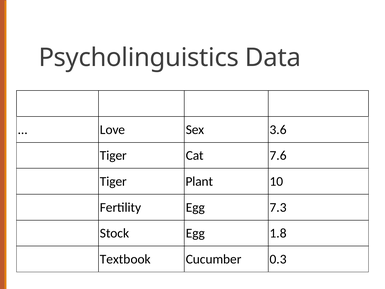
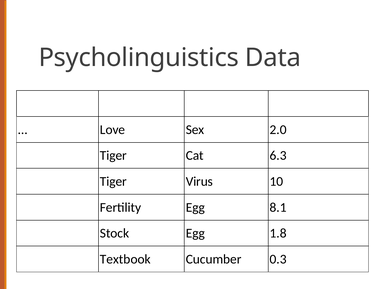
3.6: 3.6 -> 2.0
7.6: 7.6 -> 6.3
Plant: Plant -> Virus
7.3: 7.3 -> 8.1
